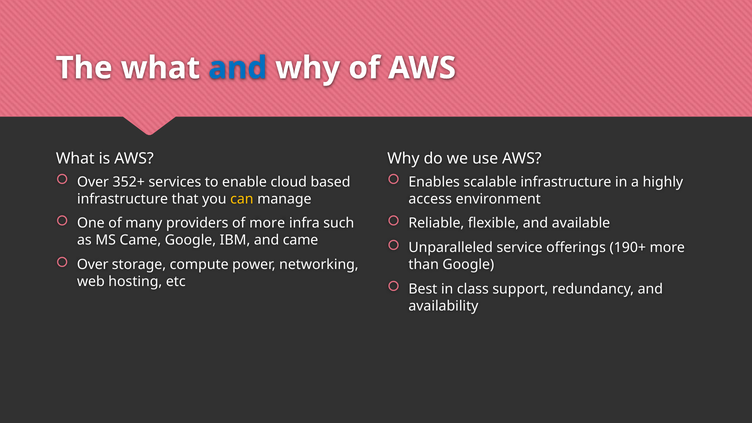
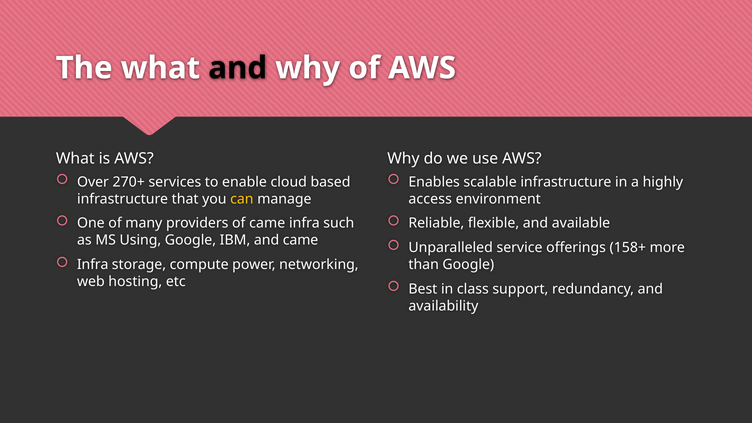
and at (238, 68) colour: blue -> black
352+: 352+ -> 270+
of more: more -> came
MS Came: Came -> Using
190+: 190+ -> 158+
Over at (93, 265): Over -> Infra
